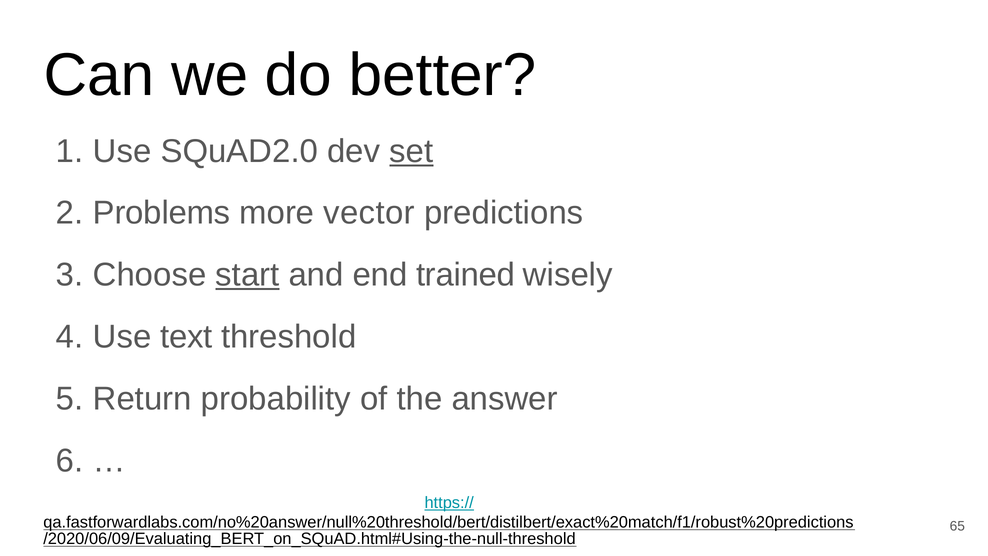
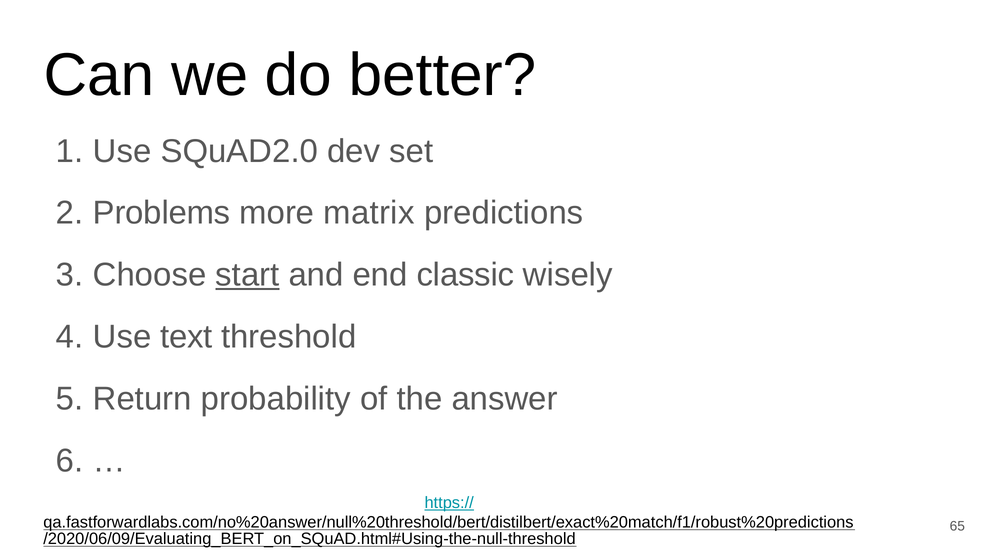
set underline: present -> none
vector: vector -> matrix
trained: trained -> classic
